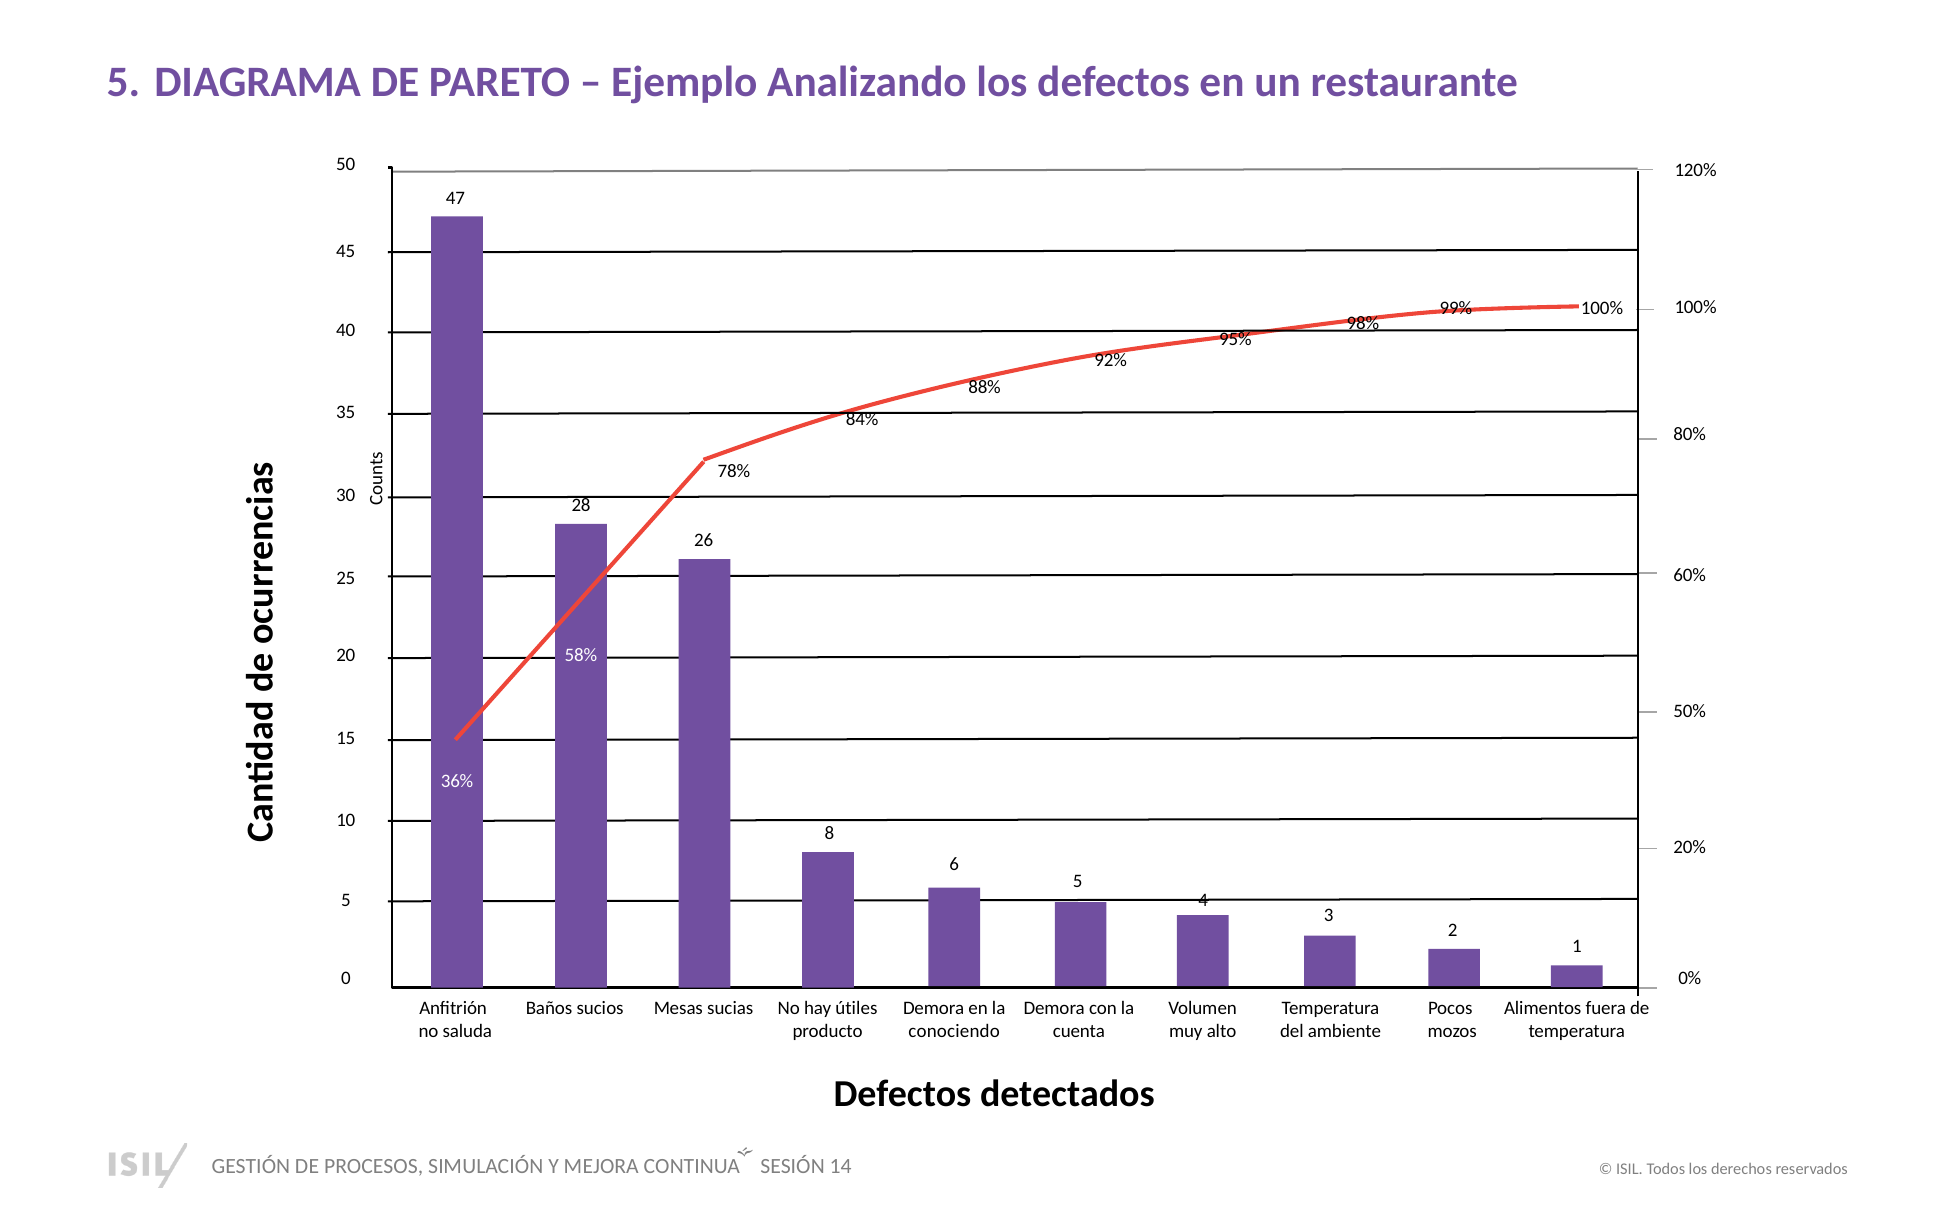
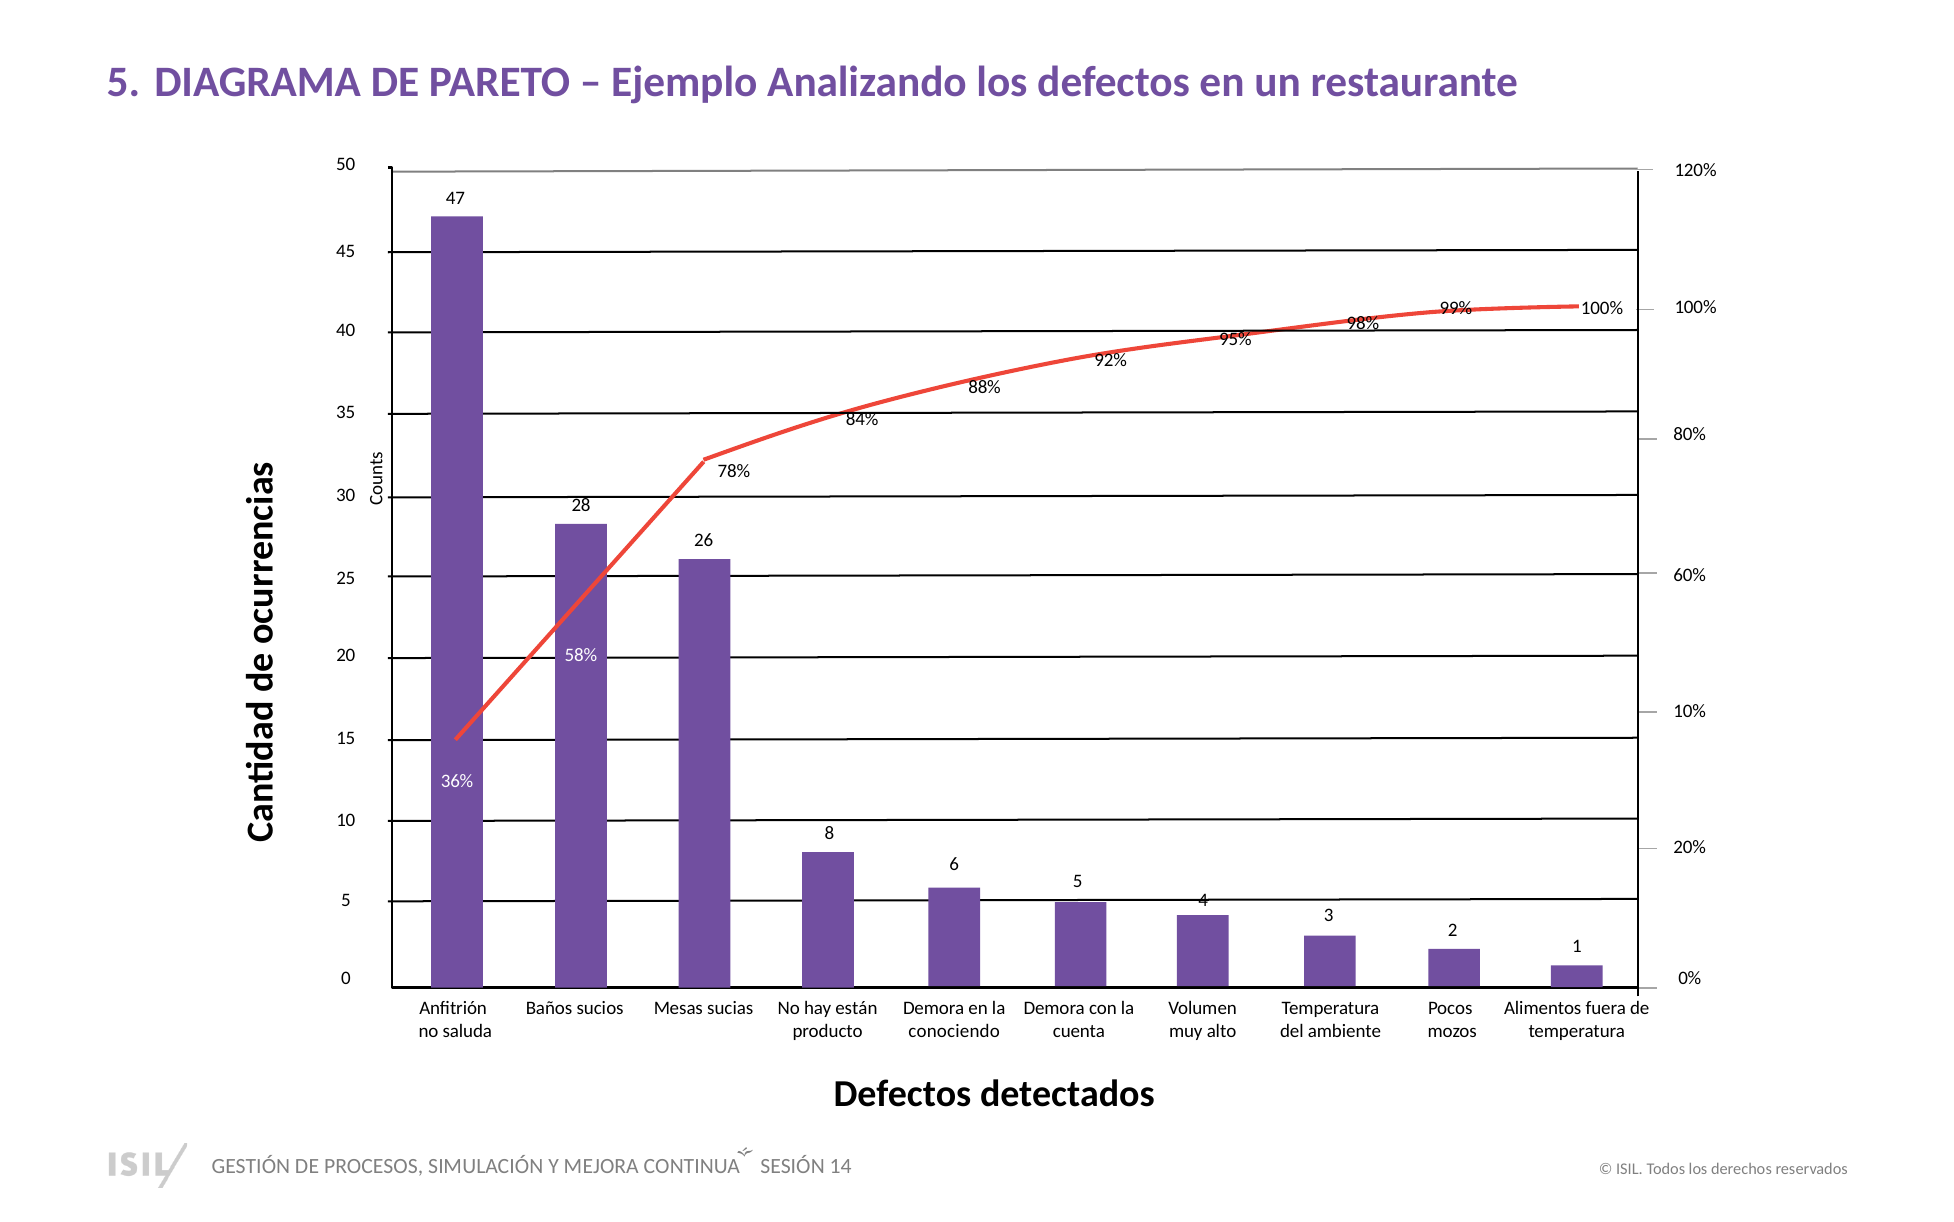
50%: 50% -> 10%
útiles: útiles -> están
